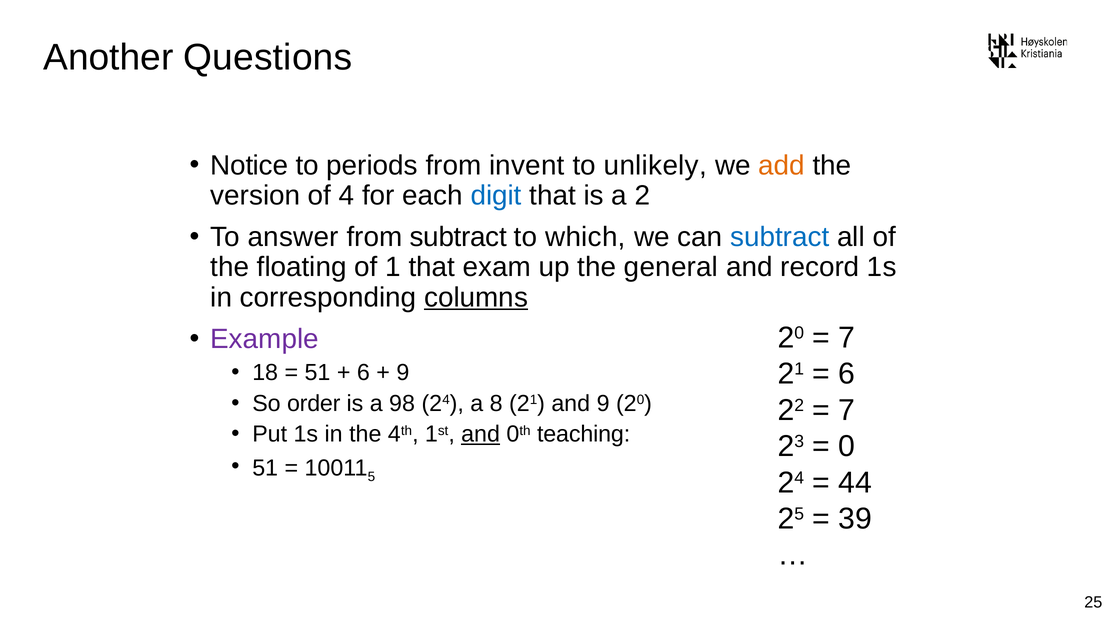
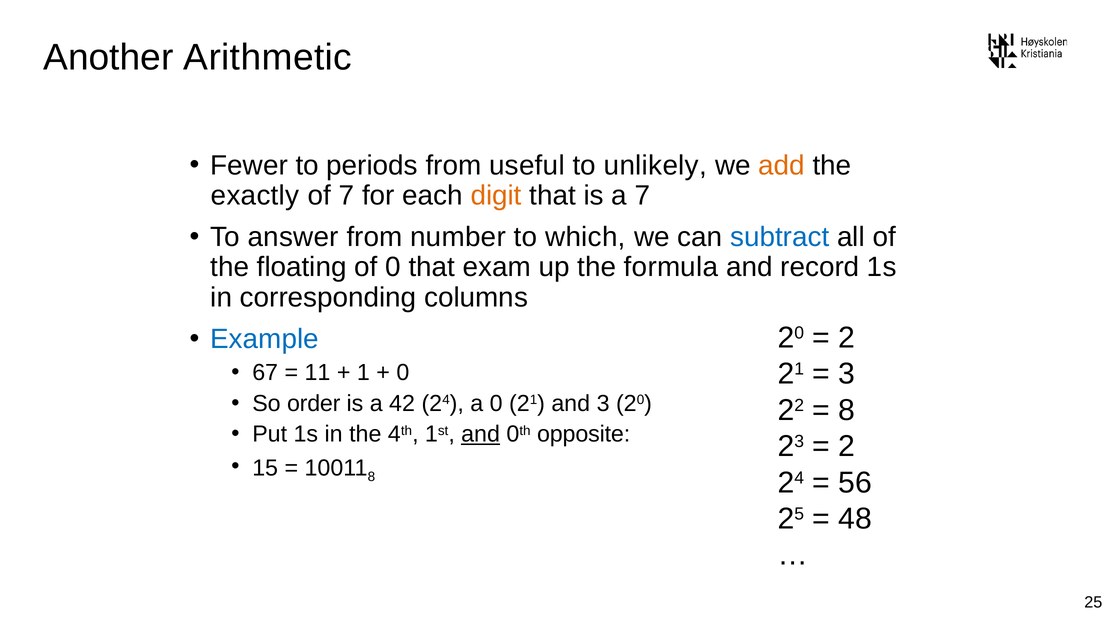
Questions: Questions -> Arithmetic
Notice: Notice -> Fewer
invent: invent -> useful
version: version -> exactly
of 4: 4 -> 7
digit colour: blue -> orange
a 2: 2 -> 7
from subtract: subtract -> number
of 1: 1 -> 0
general: general -> formula
columns underline: present -> none
7 at (847, 338): 7 -> 2
Example colour: purple -> blue
6 at (847, 374): 6 -> 3
18: 18 -> 67
51 at (318, 373): 51 -> 11
6 at (363, 373): 6 -> 1
9 at (403, 373): 9 -> 0
98: 98 -> 42
a 8: 8 -> 0
and 9: 9 -> 3
7 at (847, 410): 7 -> 8
teaching: teaching -> opposite
0 at (847, 447): 0 -> 2
51 at (265, 468): 51 -> 15
5 at (371, 477): 5 -> 8
44: 44 -> 56
39: 39 -> 48
